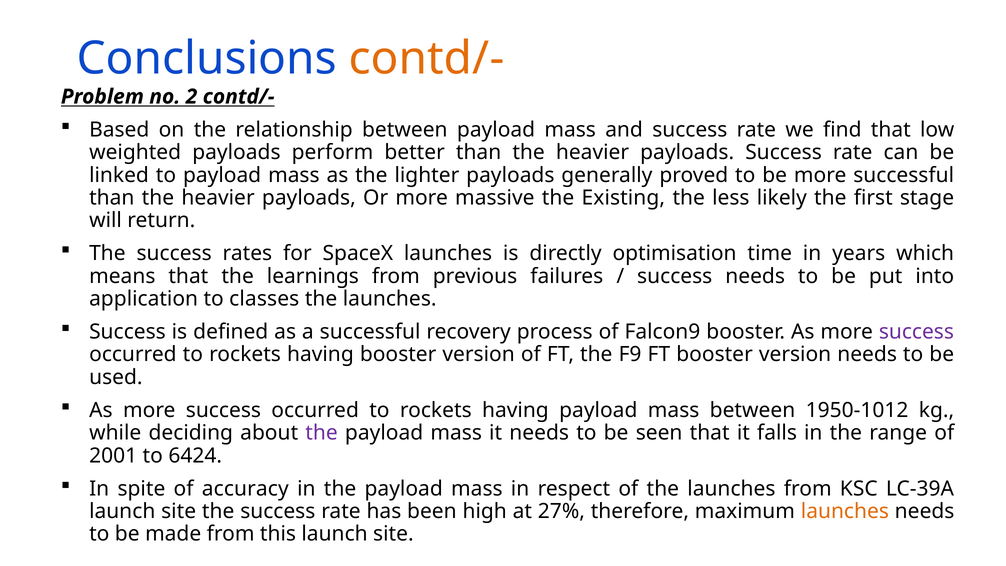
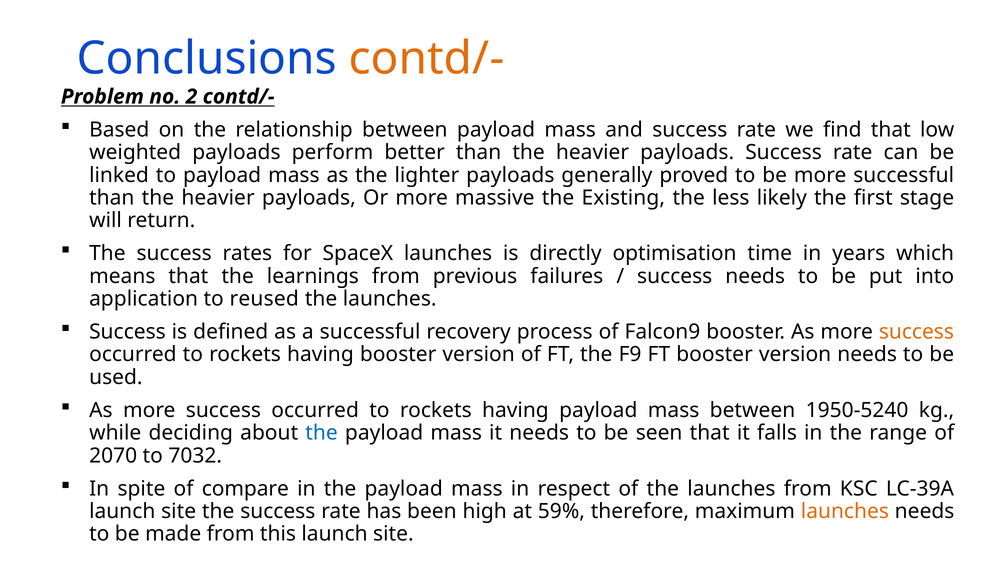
classes: classes -> reused
success at (916, 332) colour: purple -> orange
1950-1012: 1950-1012 -> 1950-5240
the at (322, 433) colour: purple -> blue
2001: 2001 -> 2070
6424: 6424 -> 7032
accuracy: accuracy -> compare
27%: 27% -> 59%
